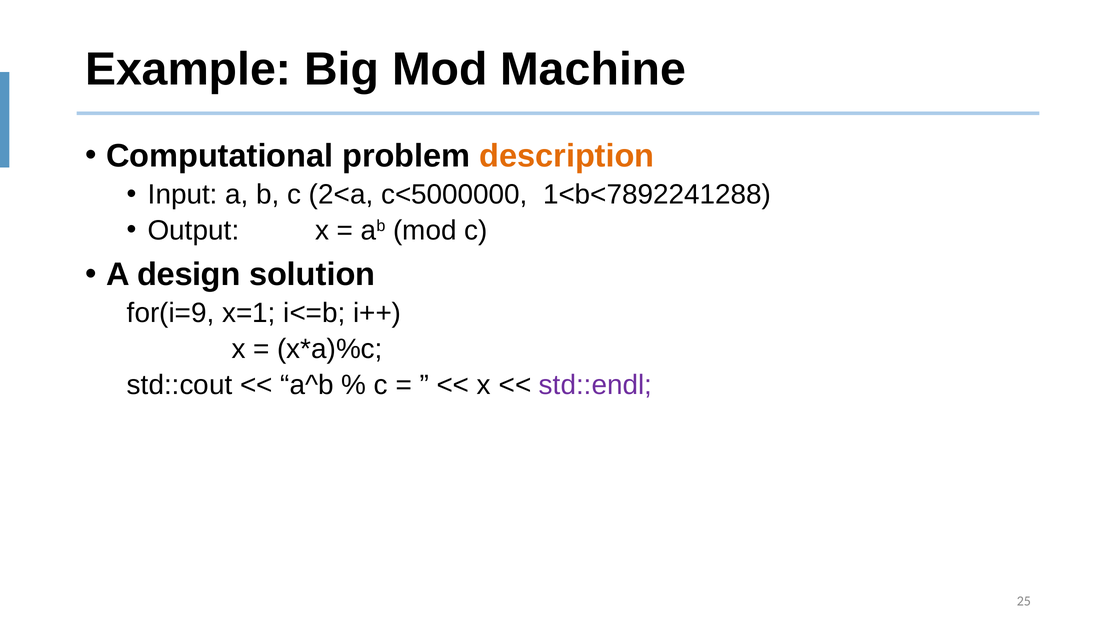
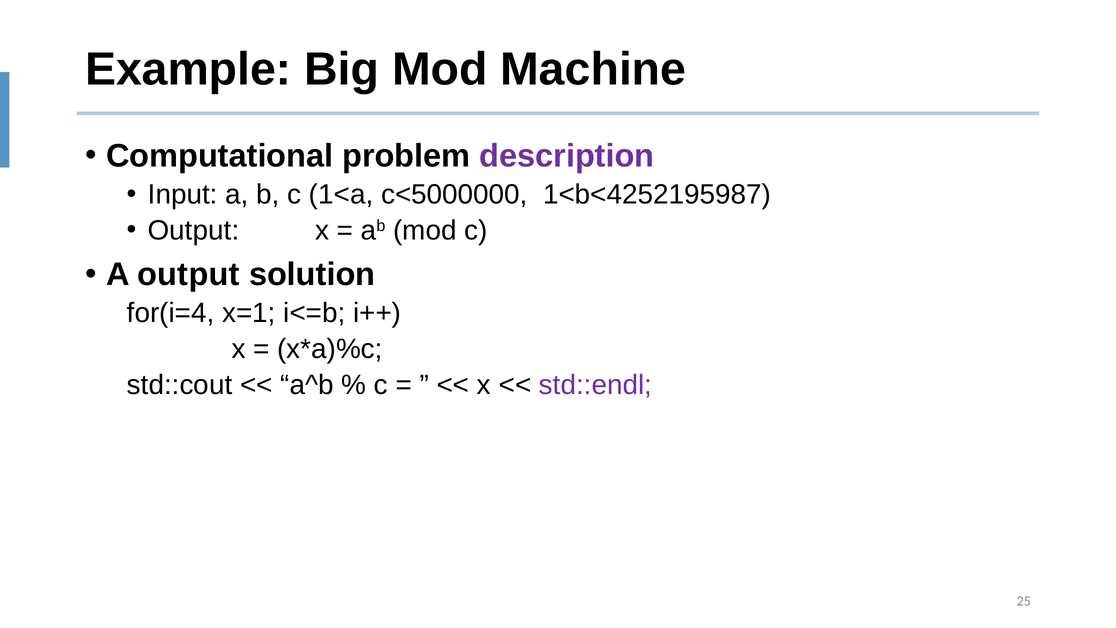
description colour: orange -> purple
2<a: 2<a -> 1<a
1<b<7892241288: 1<b<7892241288 -> 1<b<4252195987
A design: design -> output
for(i=9: for(i=9 -> for(i=4
